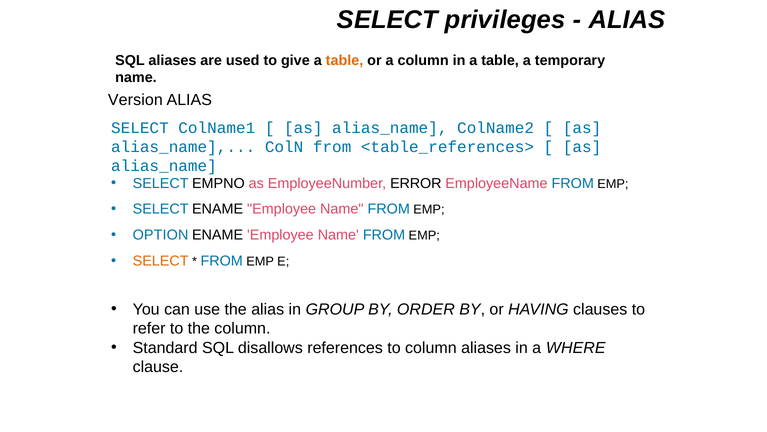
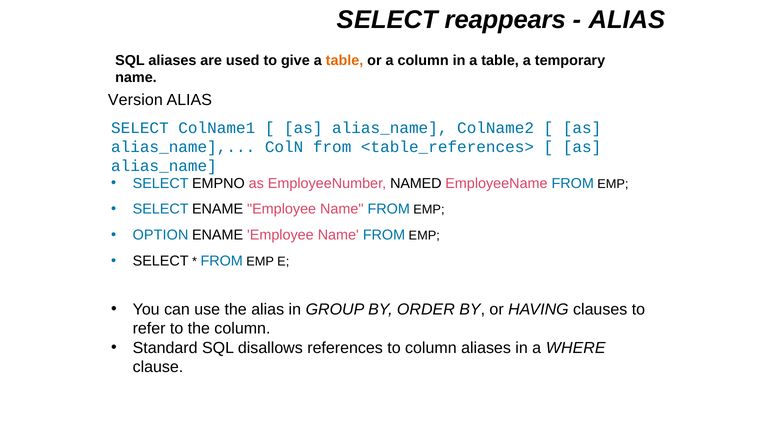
privileges: privileges -> reappears
ERROR: ERROR -> NAMED
SELECT at (161, 261) colour: orange -> black
